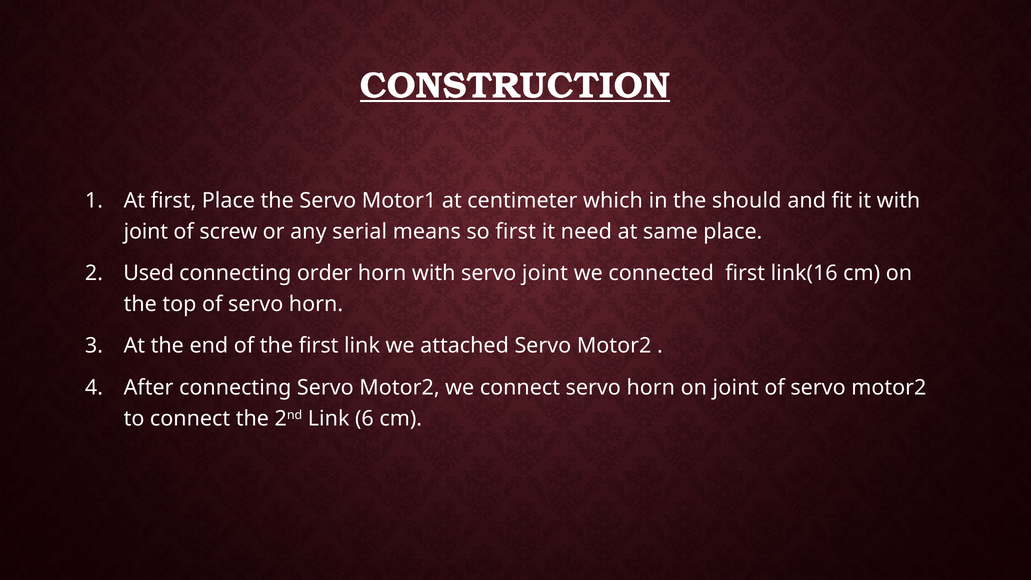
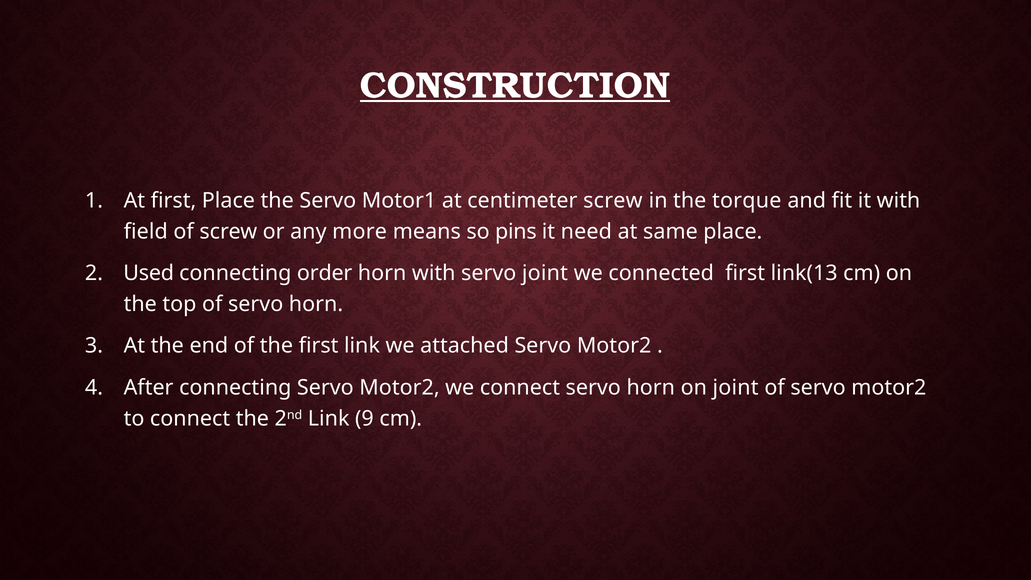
centimeter which: which -> screw
should: should -> torque
joint at (146, 232): joint -> field
serial: serial -> more
so first: first -> pins
link(16: link(16 -> link(13
6: 6 -> 9
